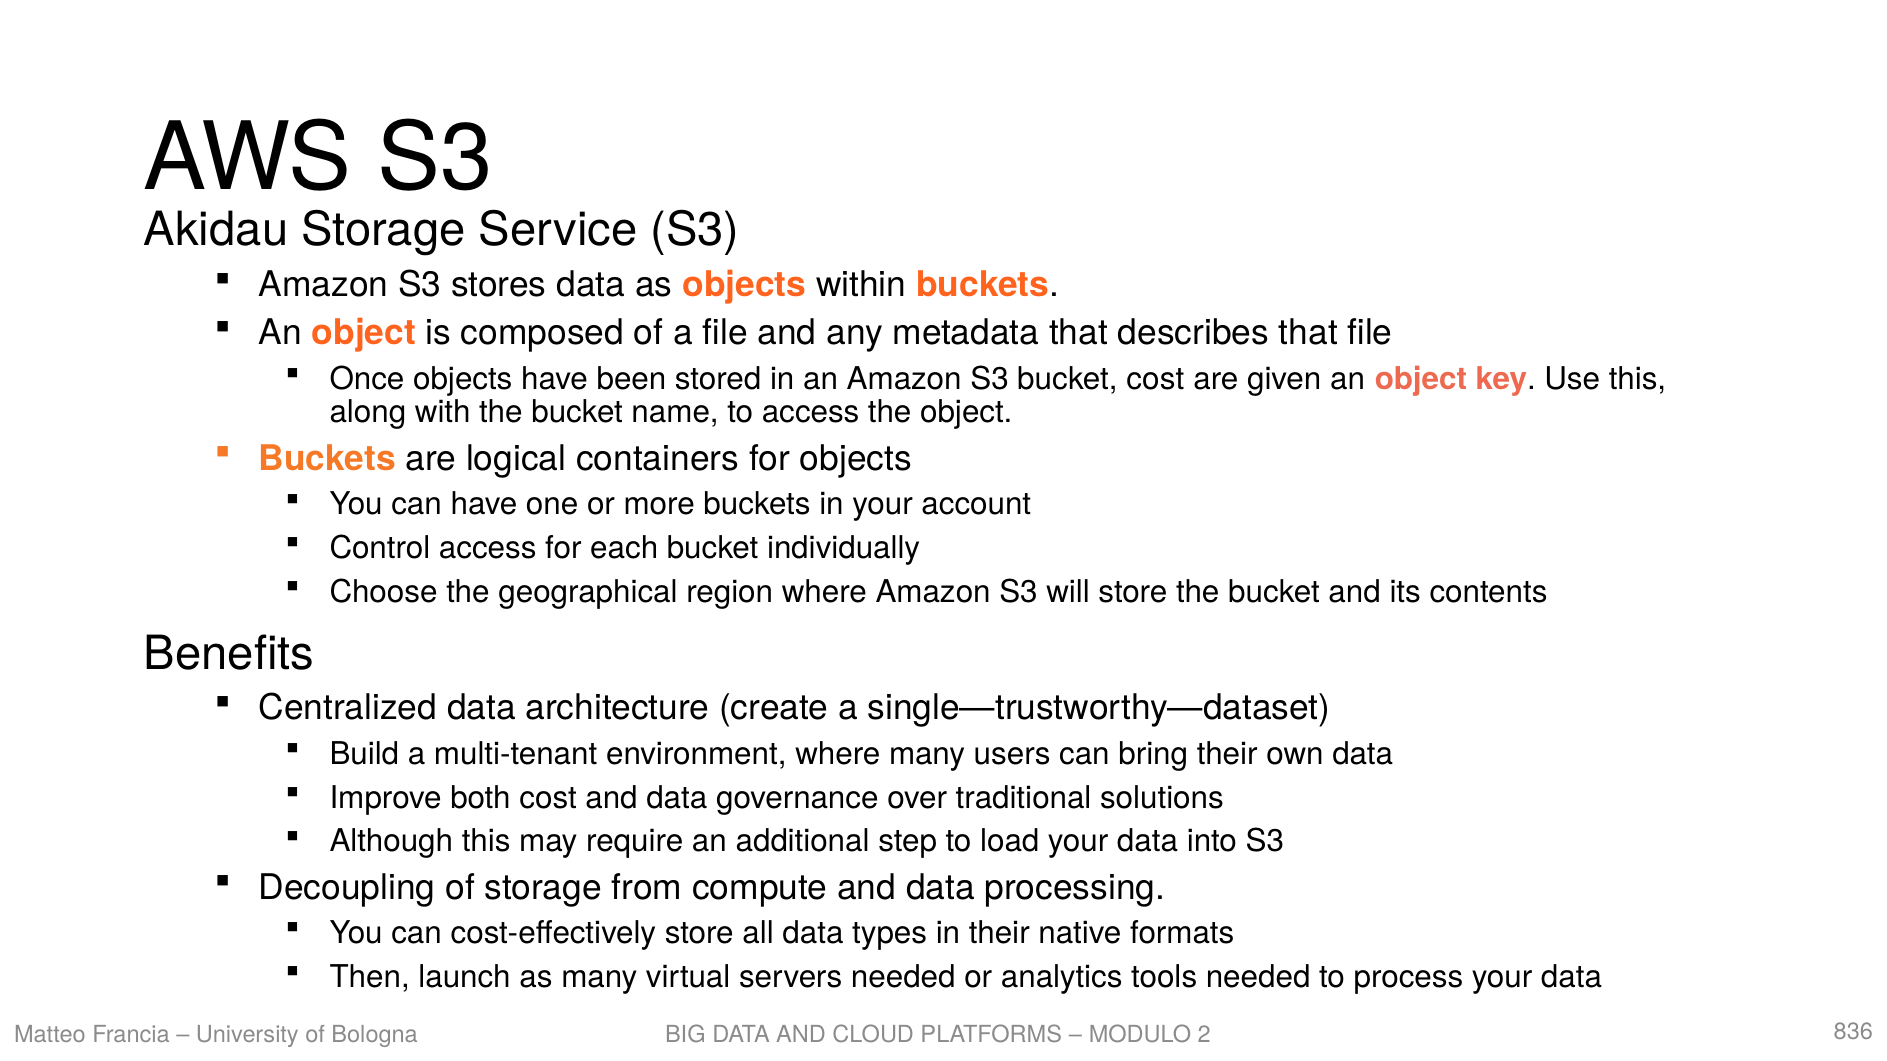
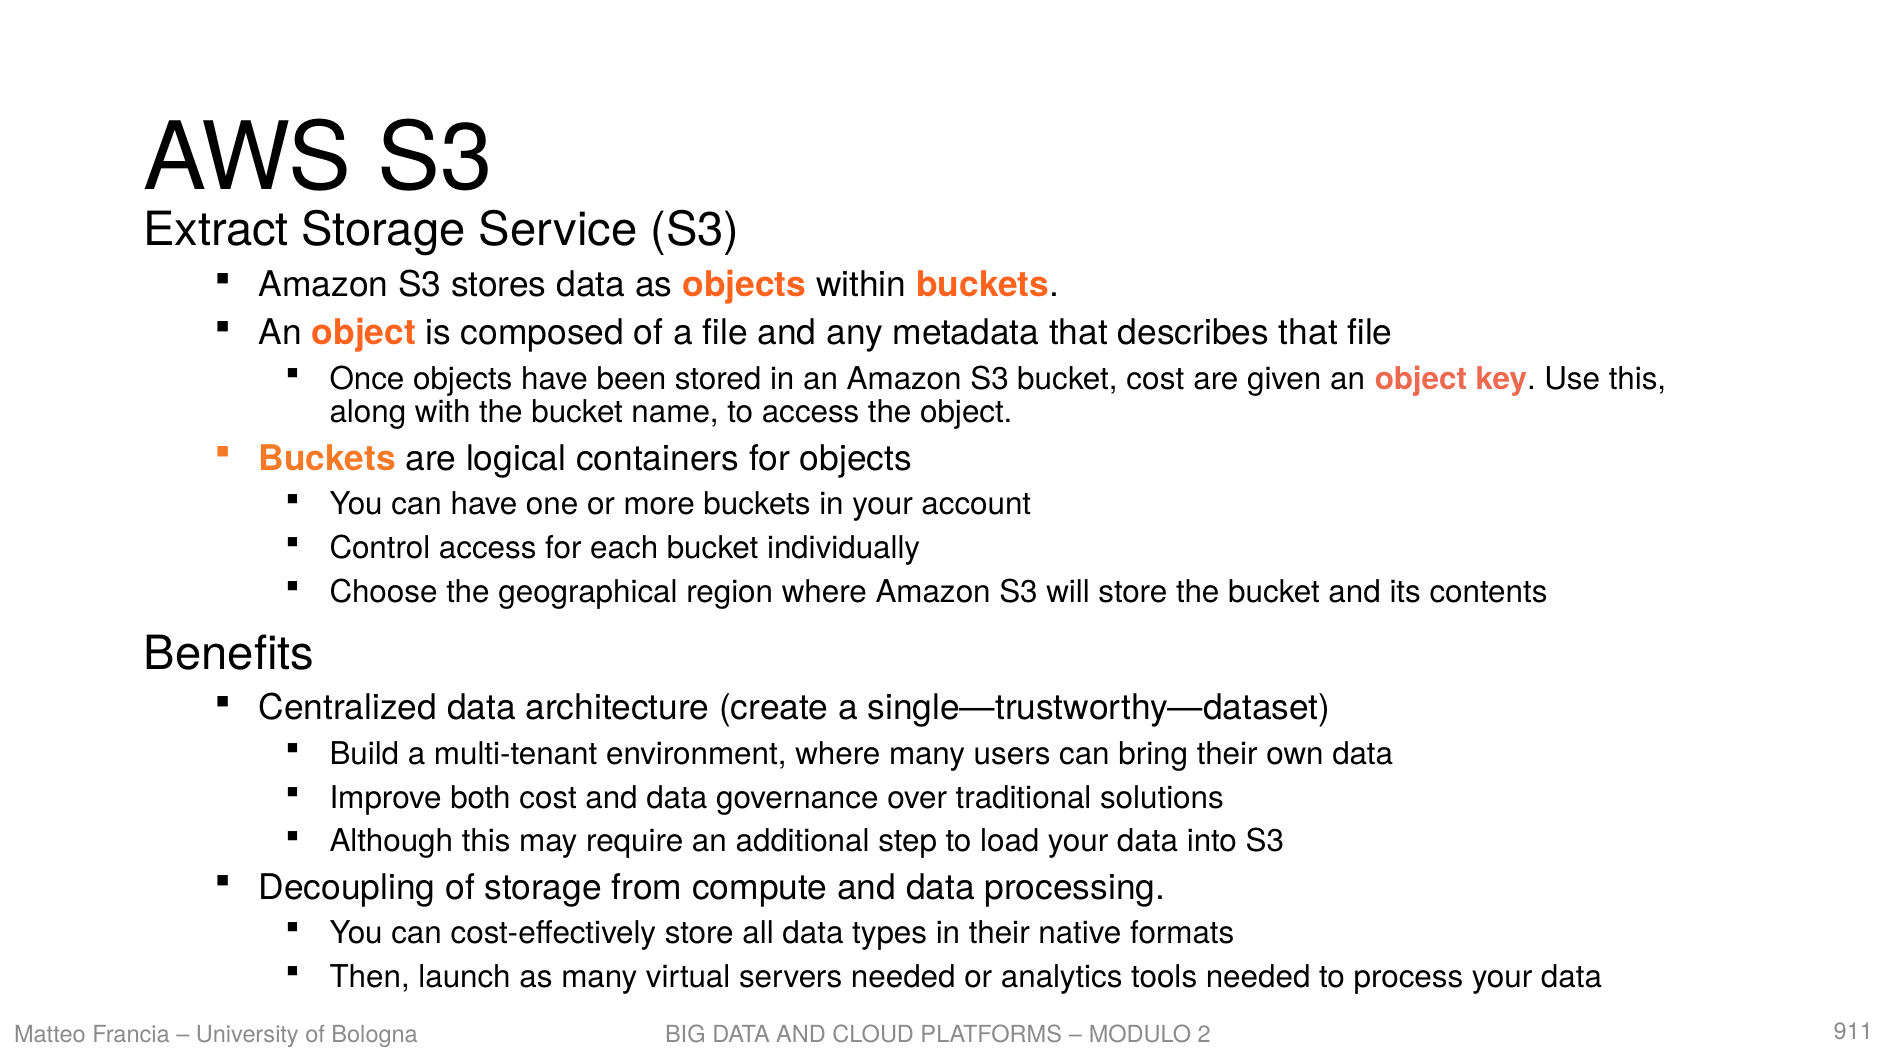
Akidau: Akidau -> Extract
836: 836 -> 911
